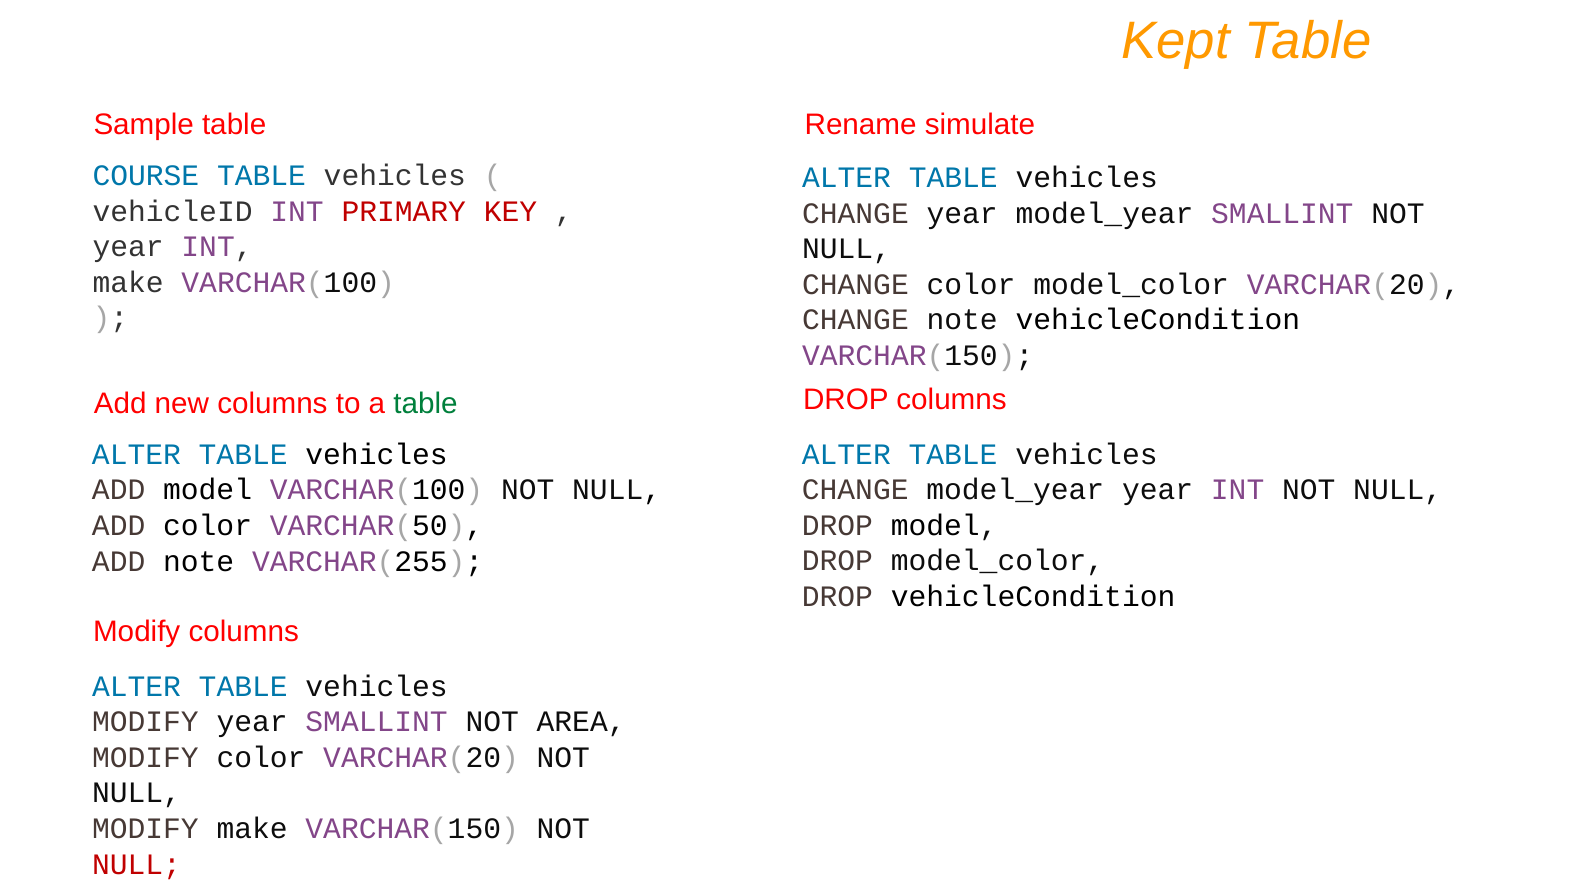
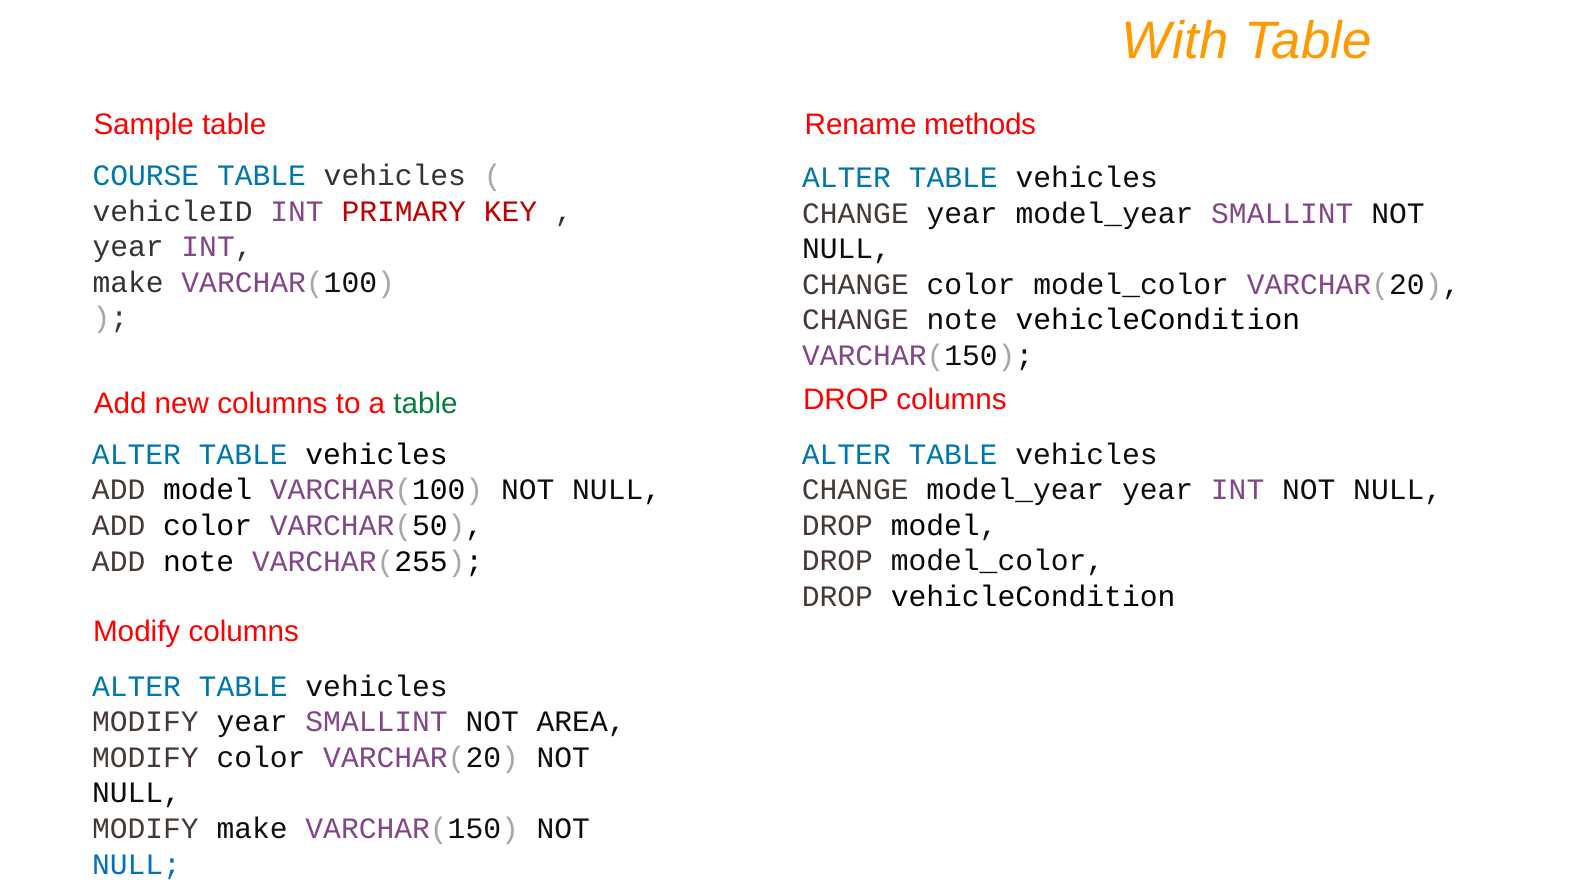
Kept: Kept -> With
simulate: simulate -> methods
NULL at (136, 865) colour: red -> blue
